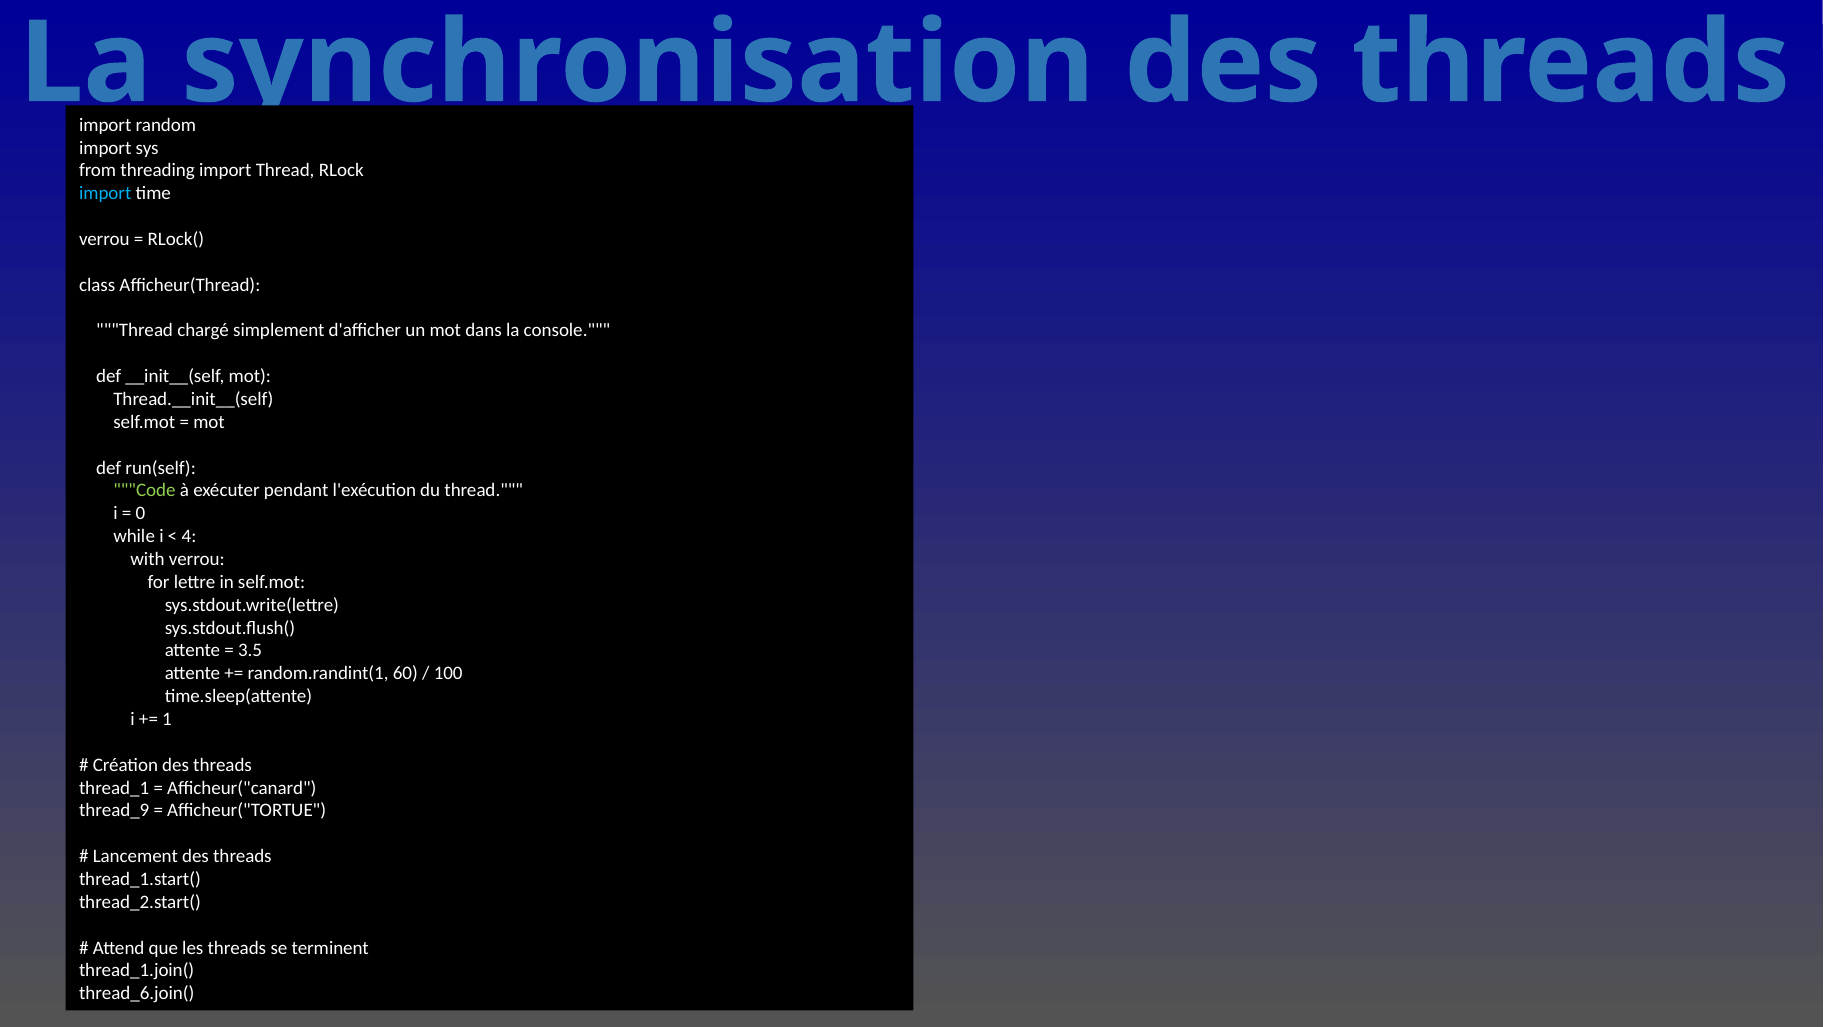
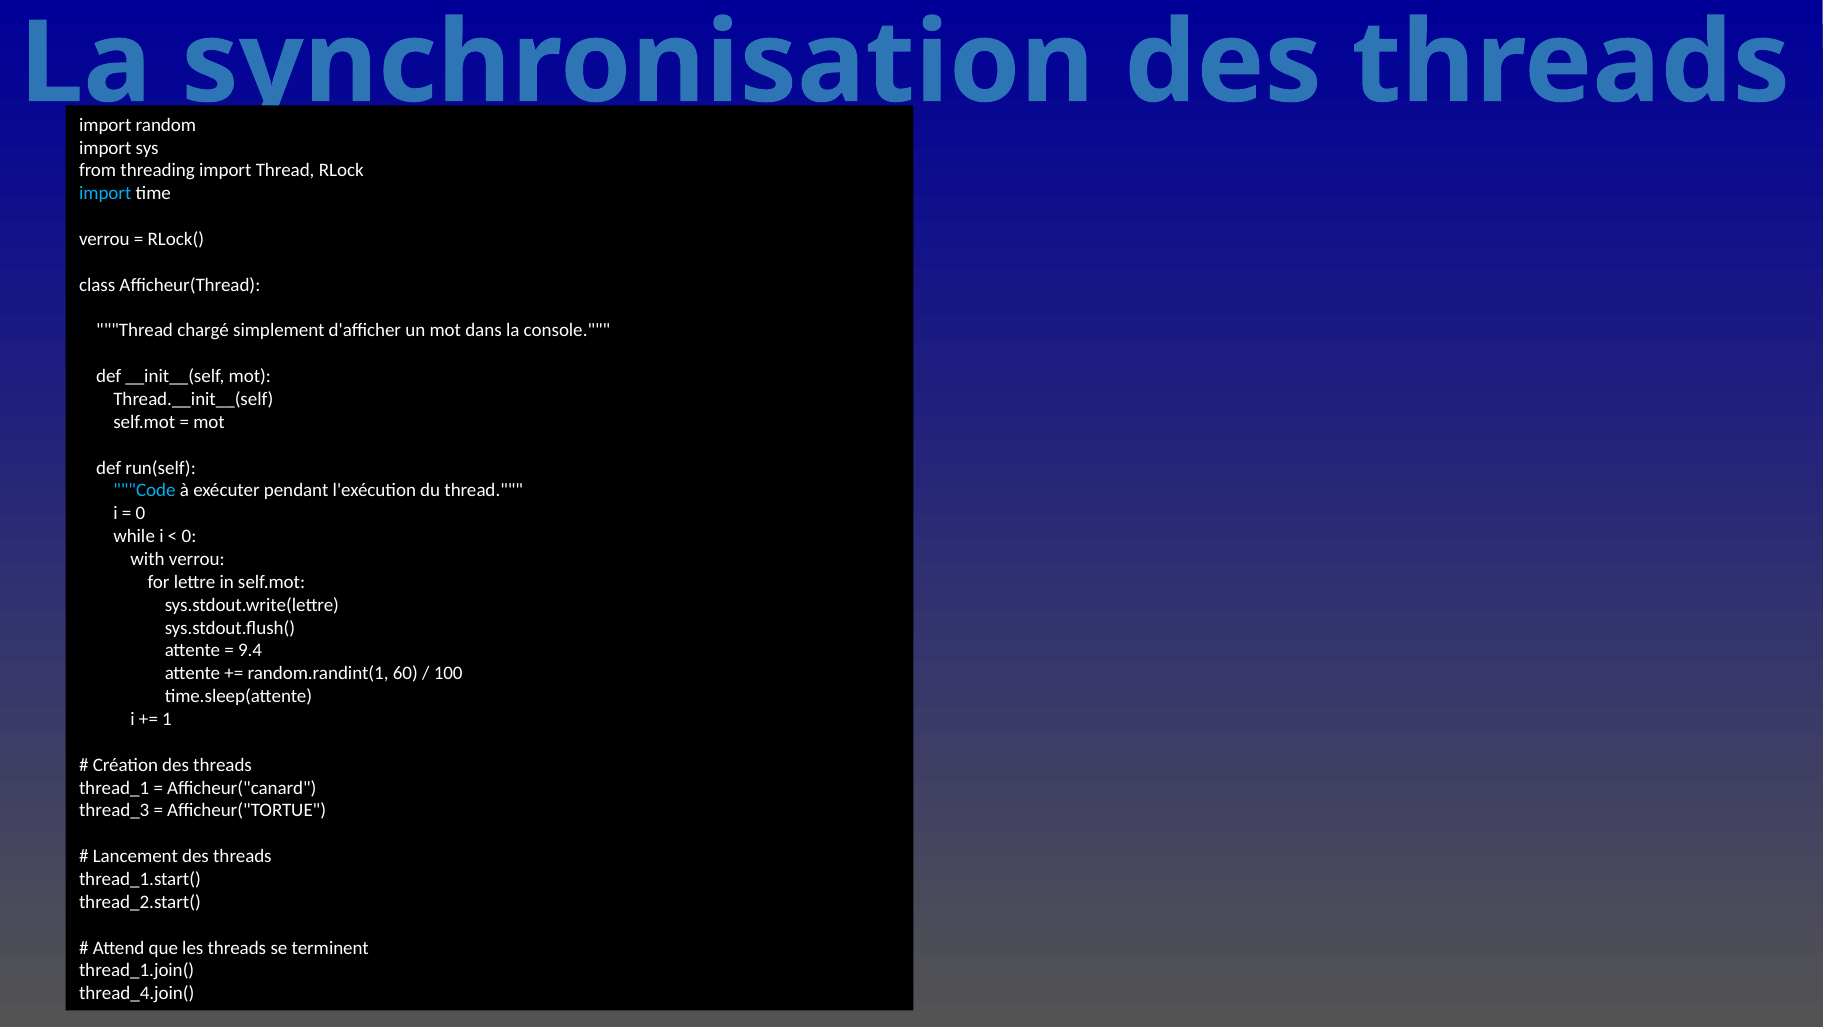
Code colour: light green -> light blue
4 at (189, 537): 4 -> 0
3.5: 3.5 -> 9.4
thread_9: thread_9 -> thread_3
thread_6.join(: thread_6.join( -> thread_4.join(
